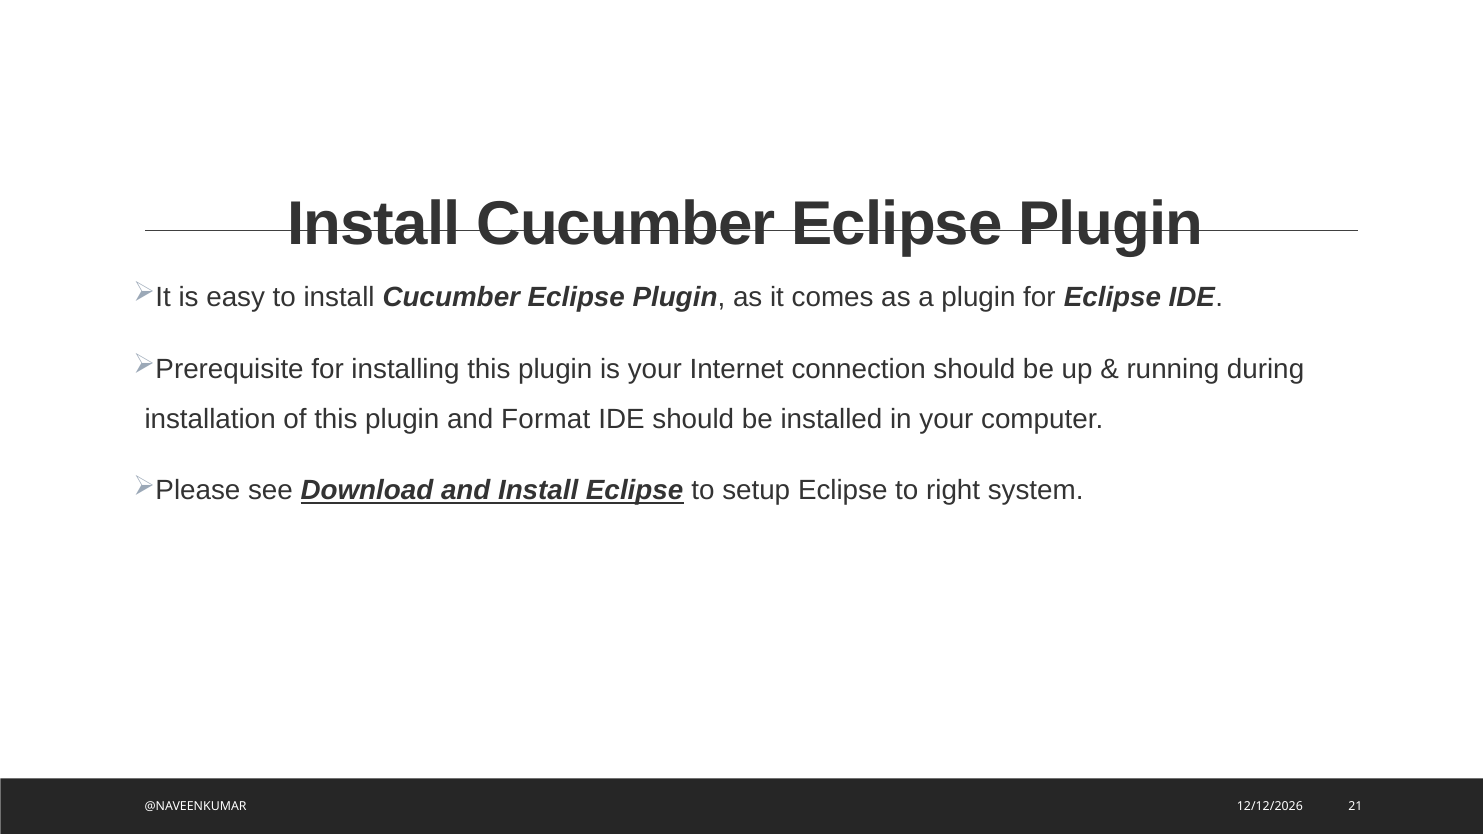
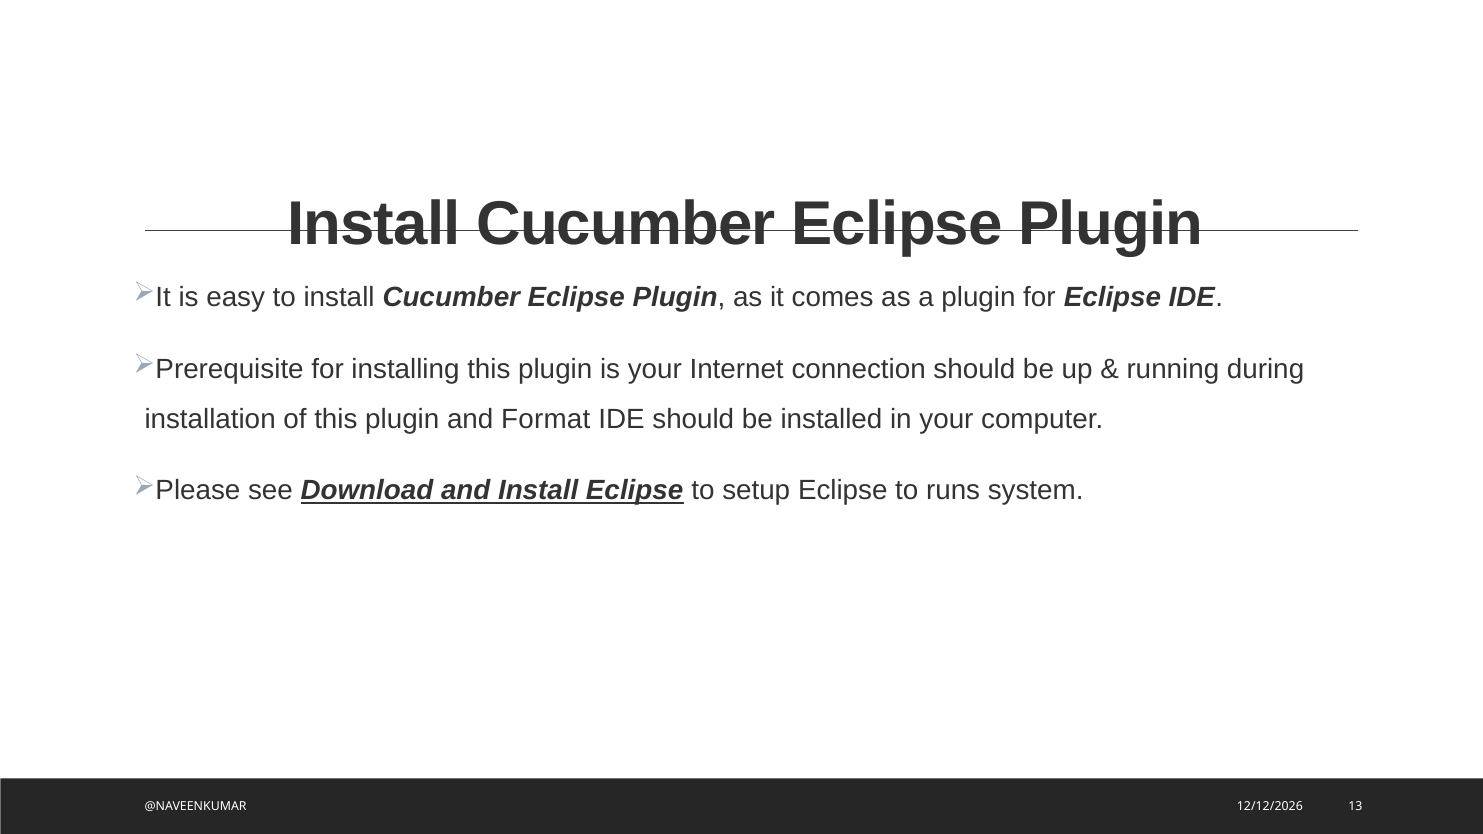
right: right -> runs
21: 21 -> 13
